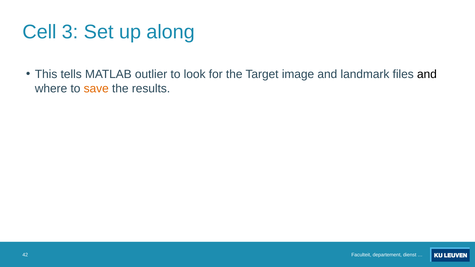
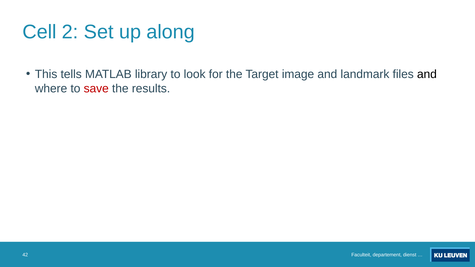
3: 3 -> 2
outlier: outlier -> library
save colour: orange -> red
